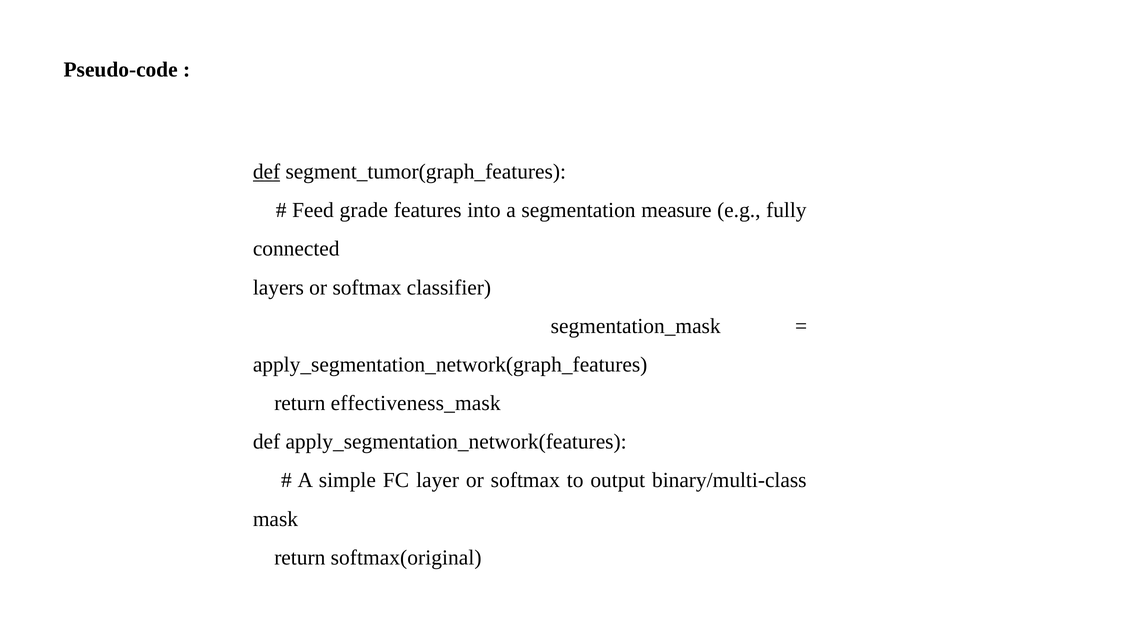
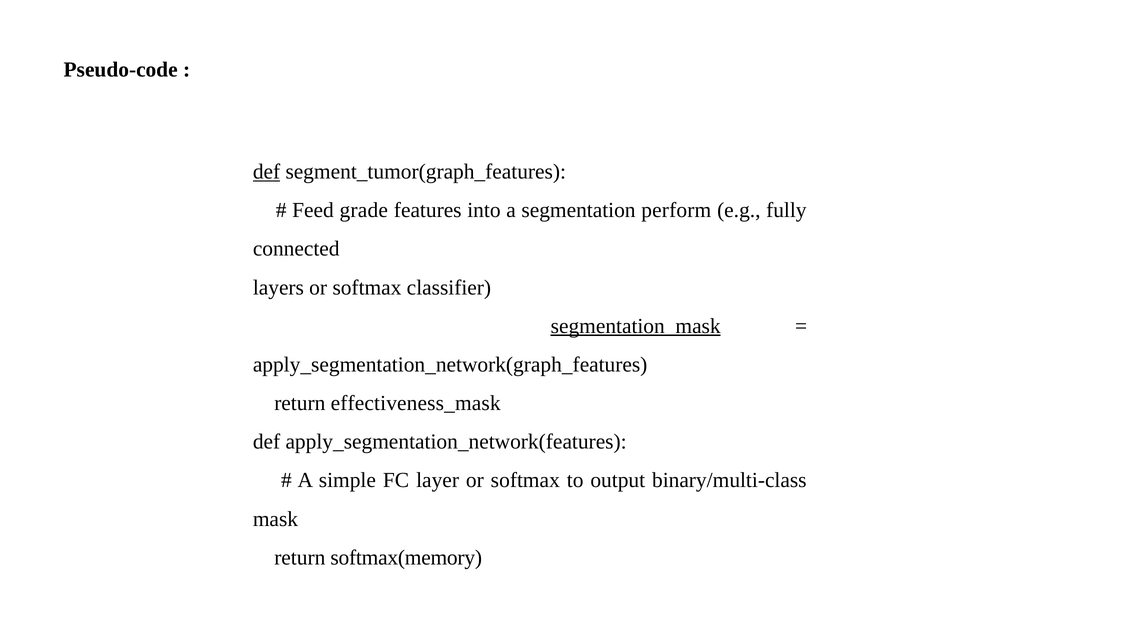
measure: measure -> perform
segmentation_mask underline: none -> present
softmax(original: softmax(original -> softmax(memory
